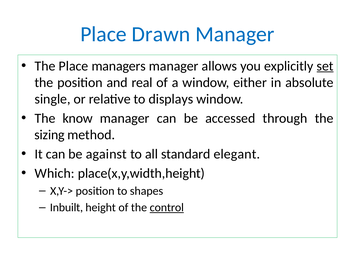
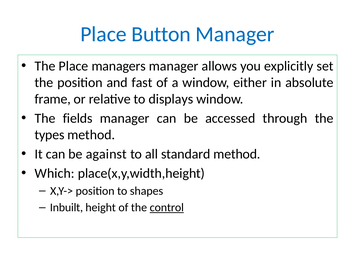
Drawn: Drawn -> Button
set underline: present -> none
real: real -> fast
single: single -> frame
know: know -> fields
sizing: sizing -> types
standard elegant: elegant -> method
